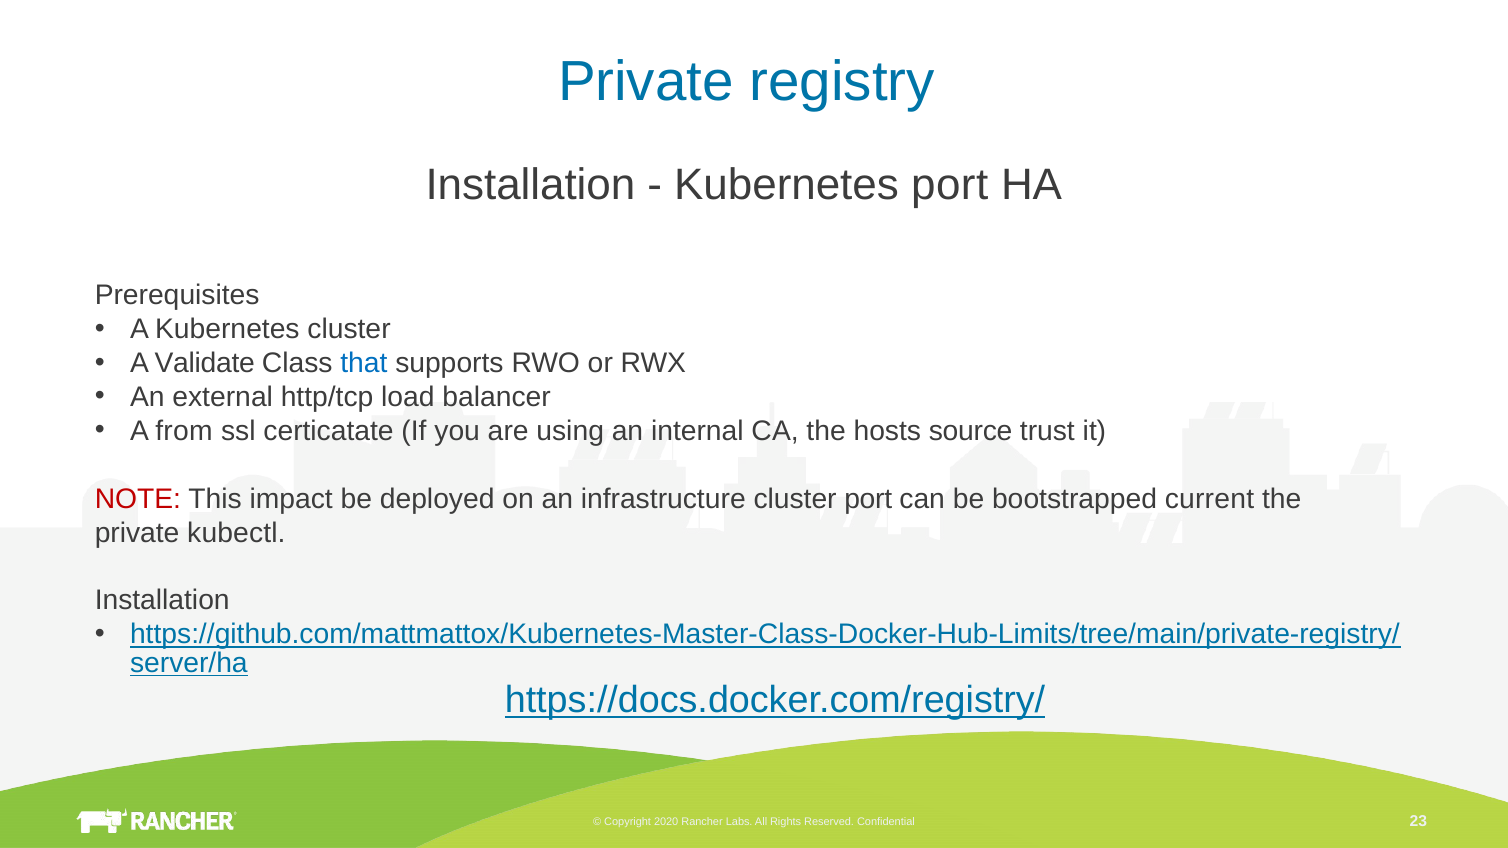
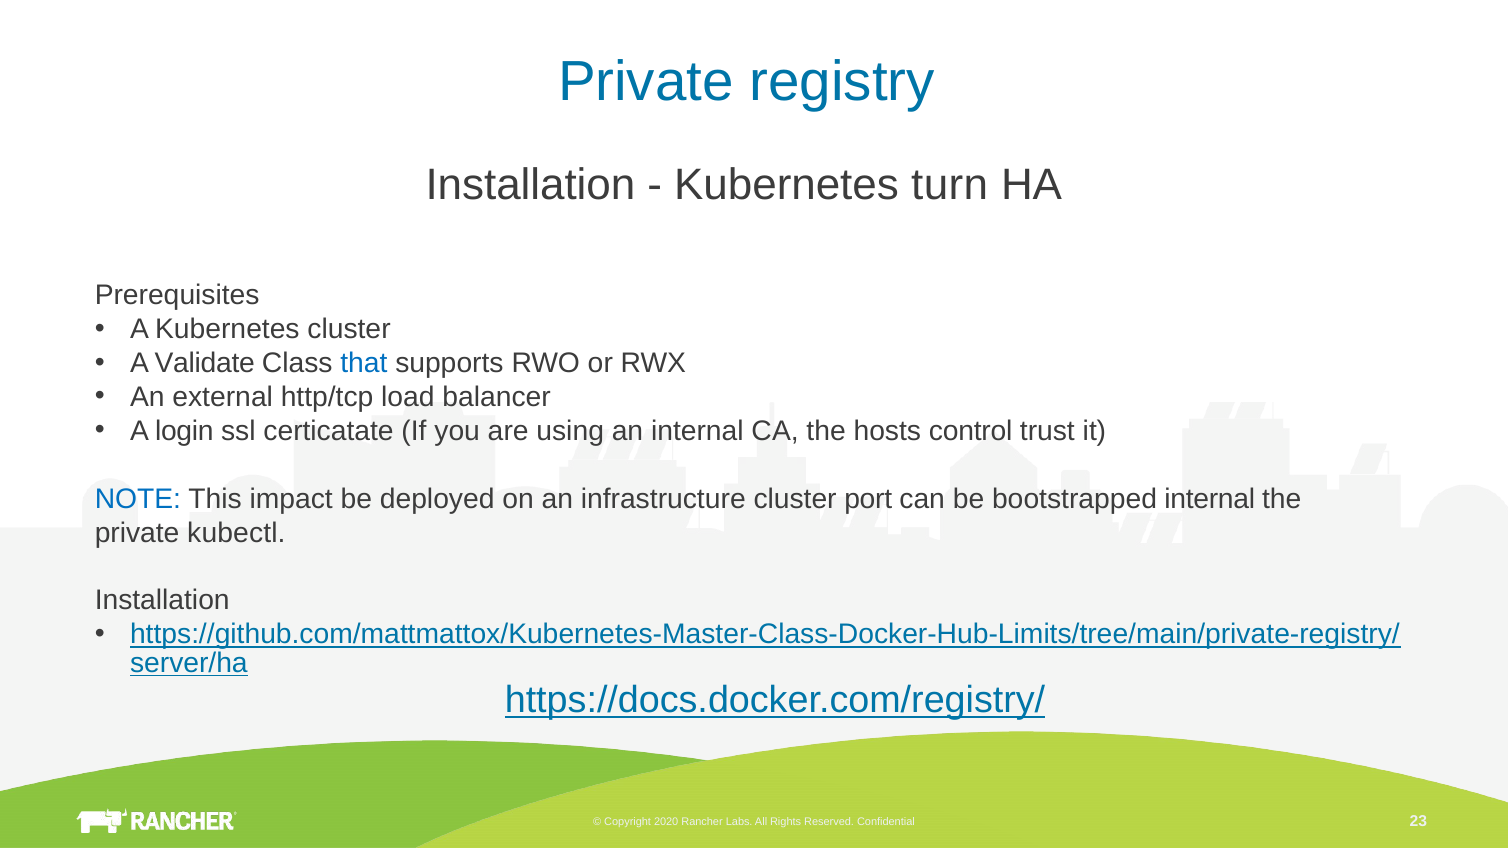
Kubernetes port: port -> turn
from: from -> login
source: source -> control
NOTE colour: red -> blue
bootstrapped current: current -> internal
